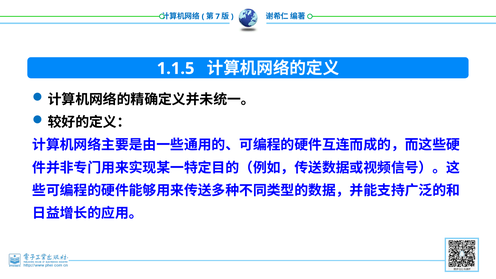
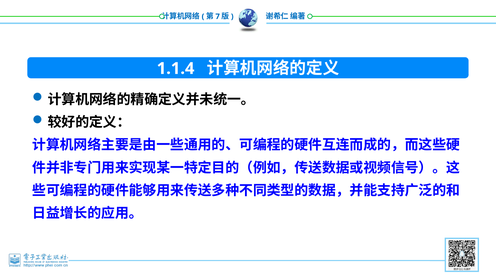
1.1.5: 1.1.5 -> 1.1.4
